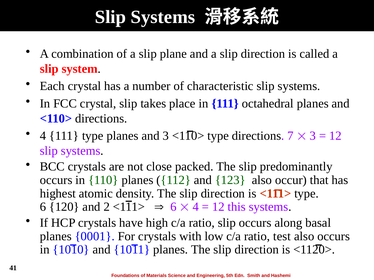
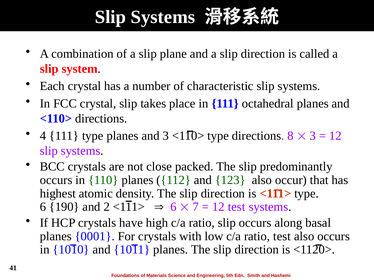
7: 7 -> 8
120: 120 -> 190
4 at (196, 207): 4 -> 7
12 this: this -> test
